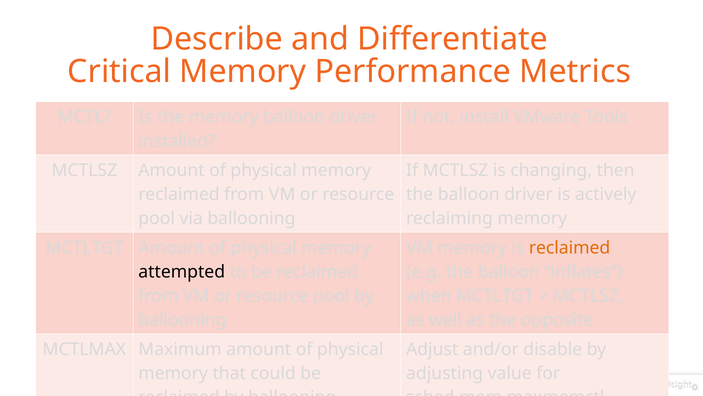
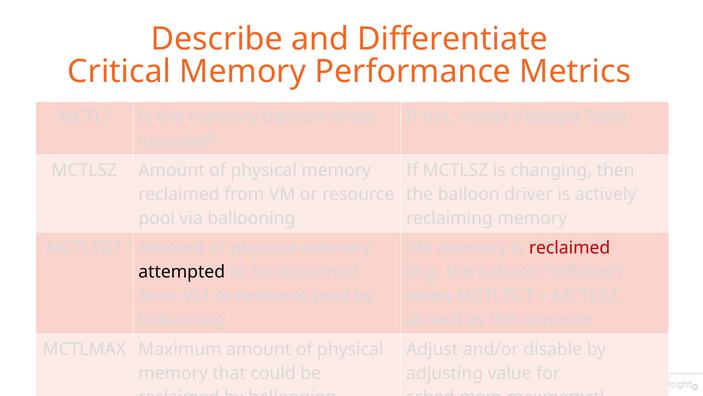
reclaimed at (570, 248) colour: orange -> red
